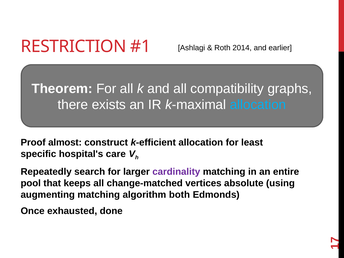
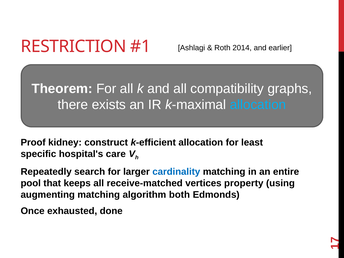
almost: almost -> kidney
cardinality colour: purple -> blue
change-matched: change-matched -> receive-matched
absolute: absolute -> property
